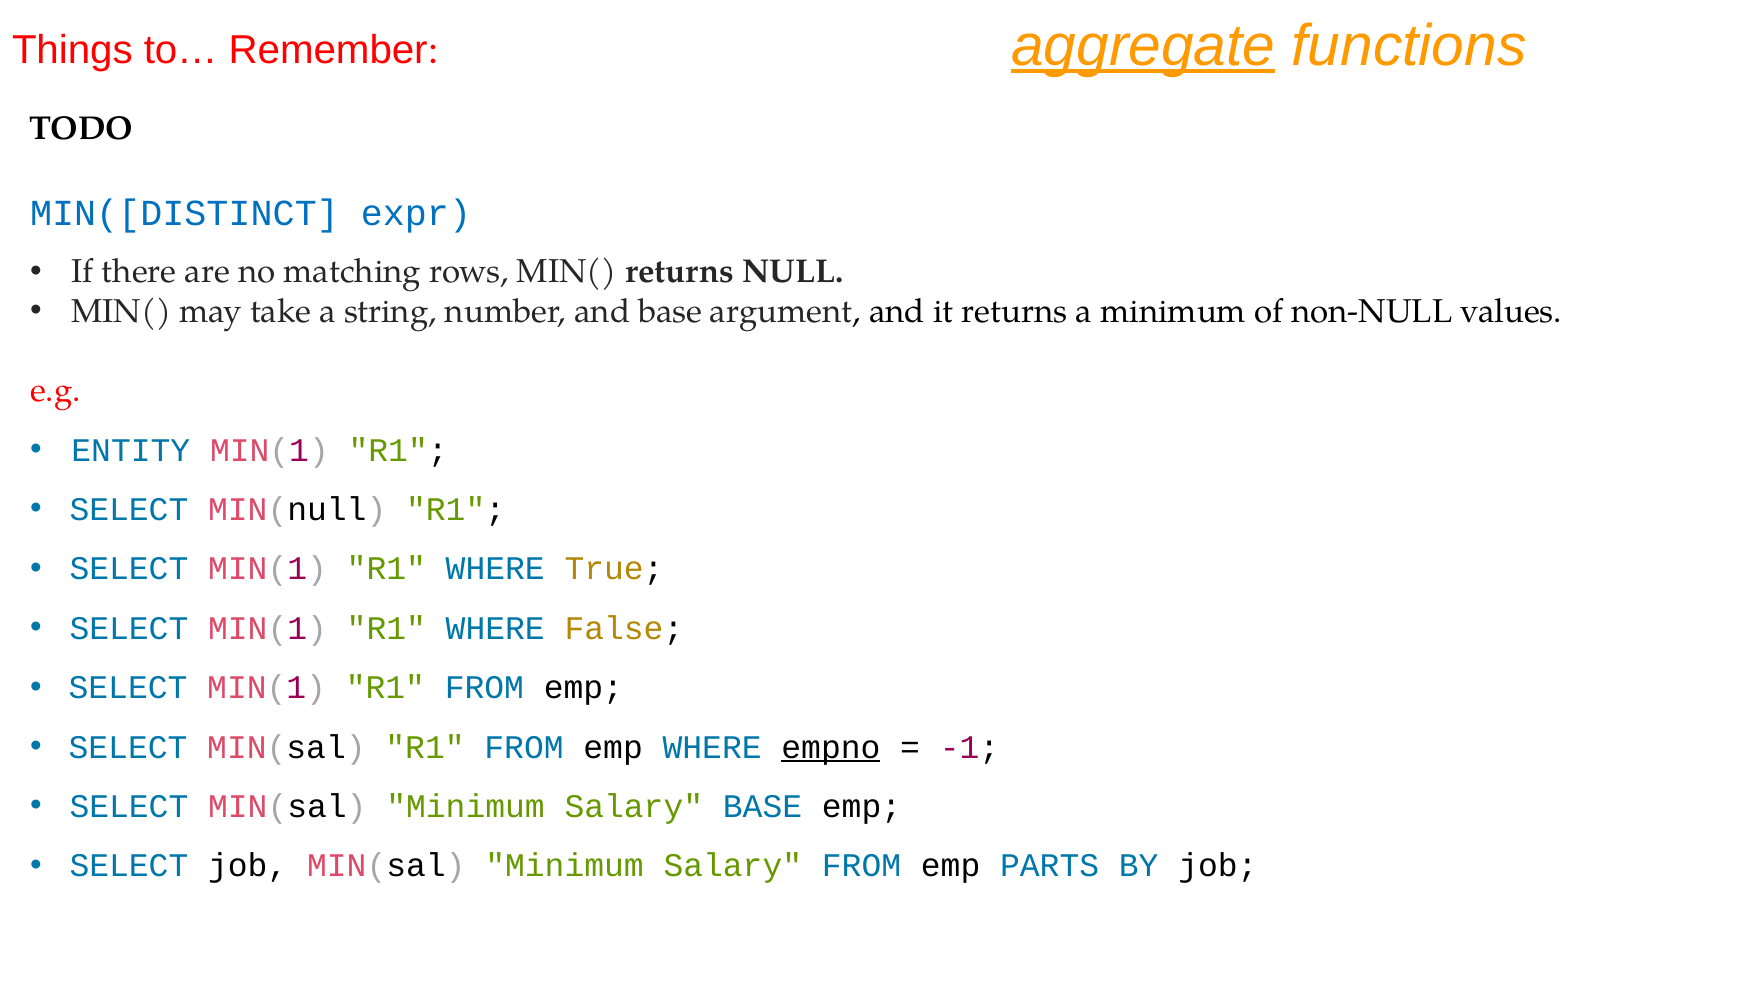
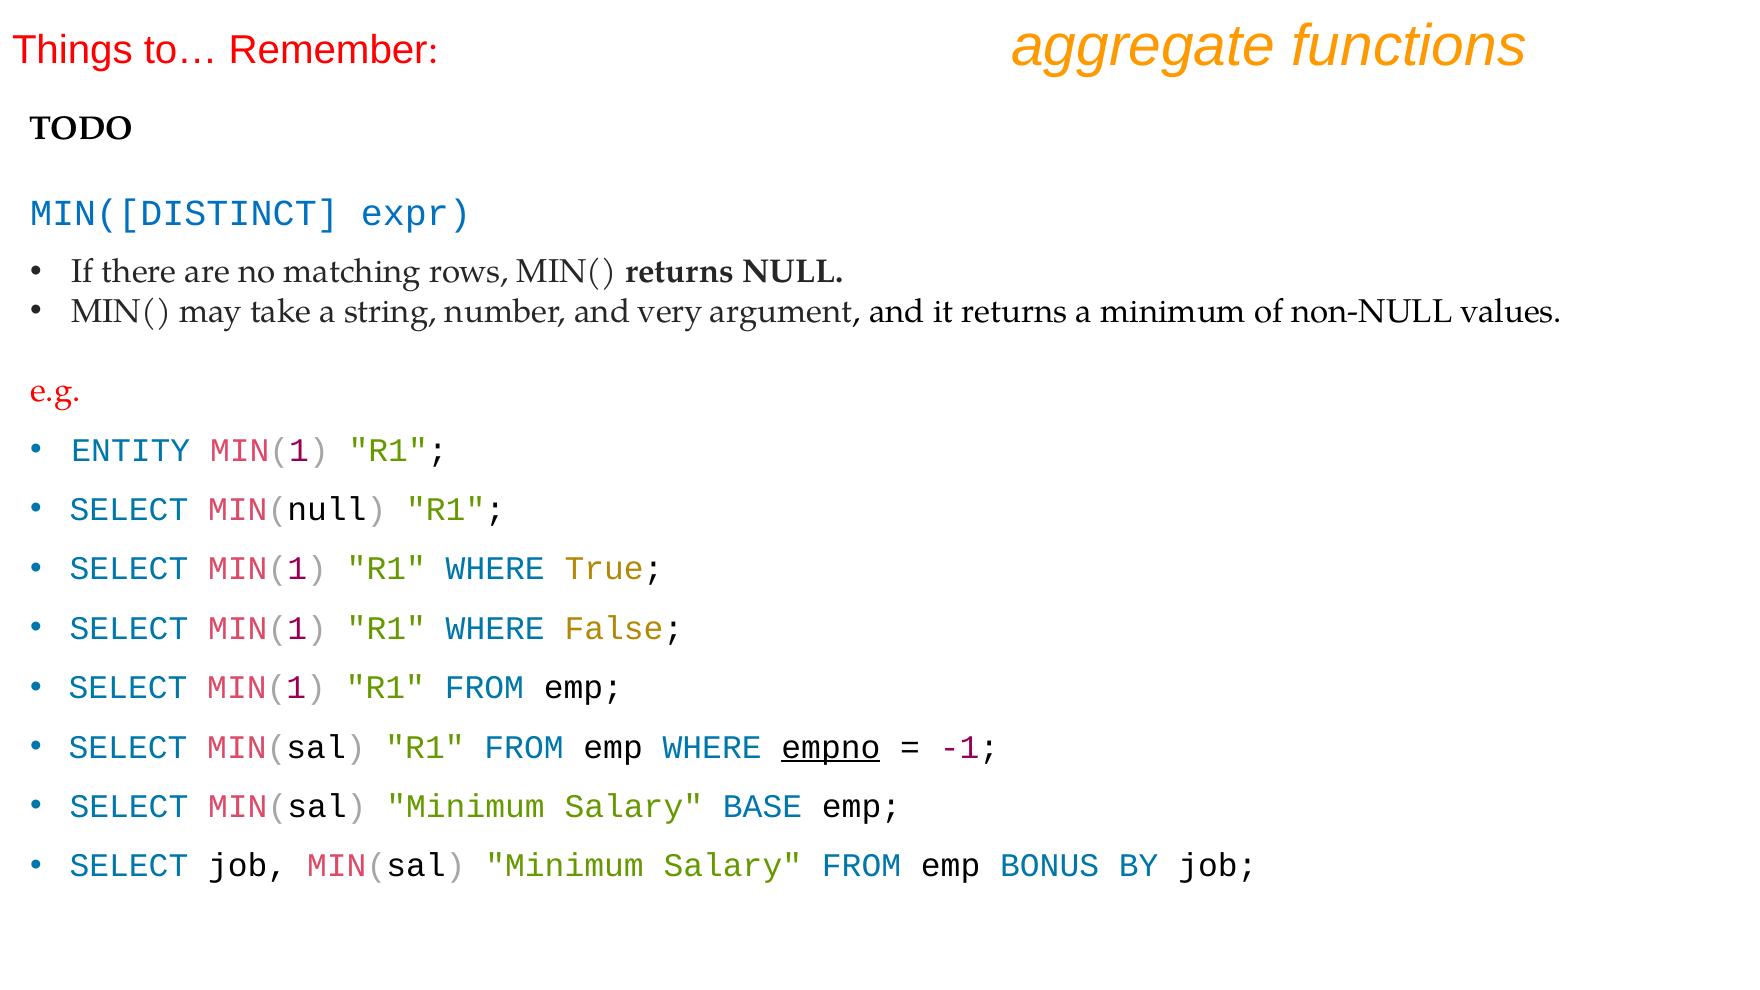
aggregate underline: present -> none
and base: base -> very
PARTS: PARTS -> BONUS
